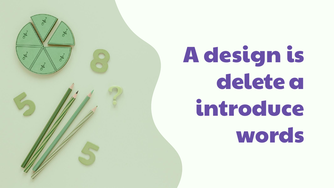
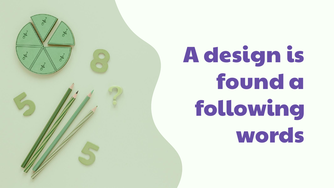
delete: delete -> found
introduce: introduce -> following
